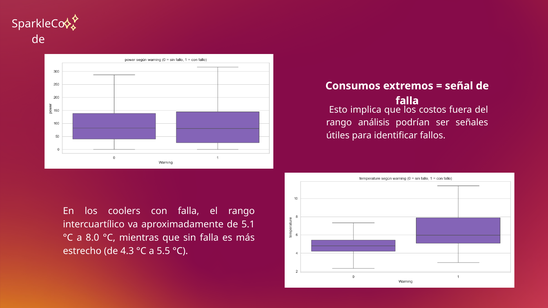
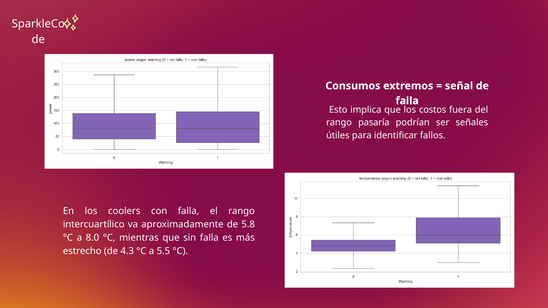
análisis: análisis -> pasaría
5.1: 5.1 -> 5.8
